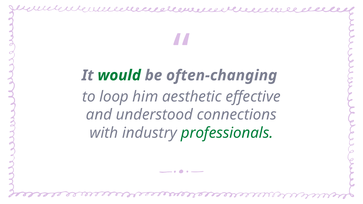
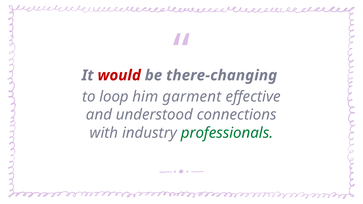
would colour: green -> red
often-changing: often-changing -> there-changing
aesthetic: aesthetic -> garment
